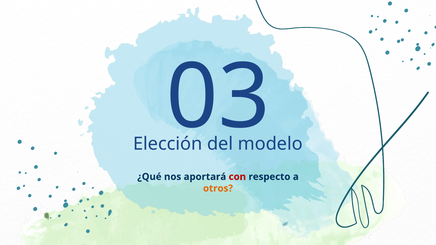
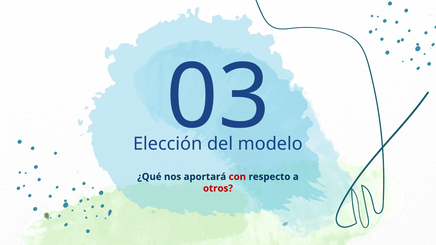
otros colour: orange -> red
